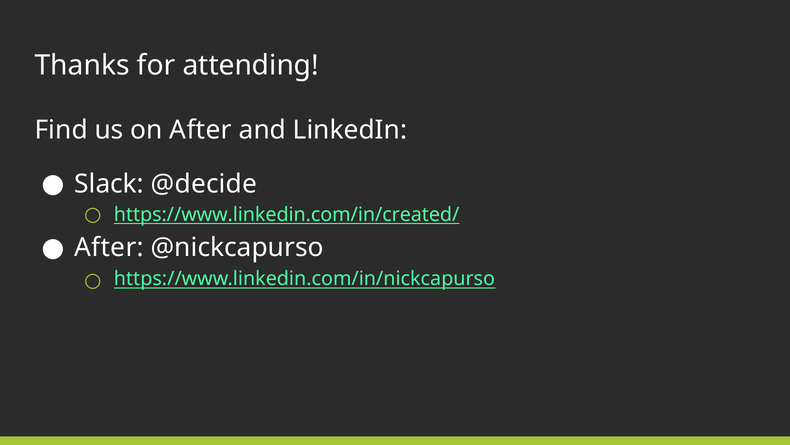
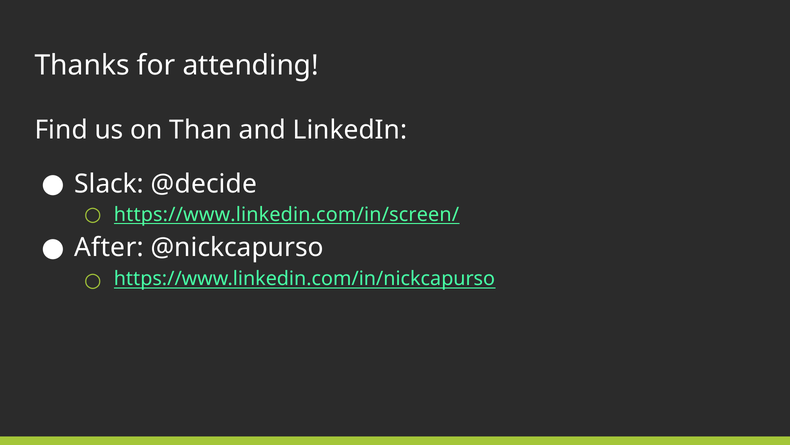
on After: After -> Than
https://www.linkedin.com/in/created/: https://www.linkedin.com/in/created/ -> https://www.linkedin.com/in/screen/
